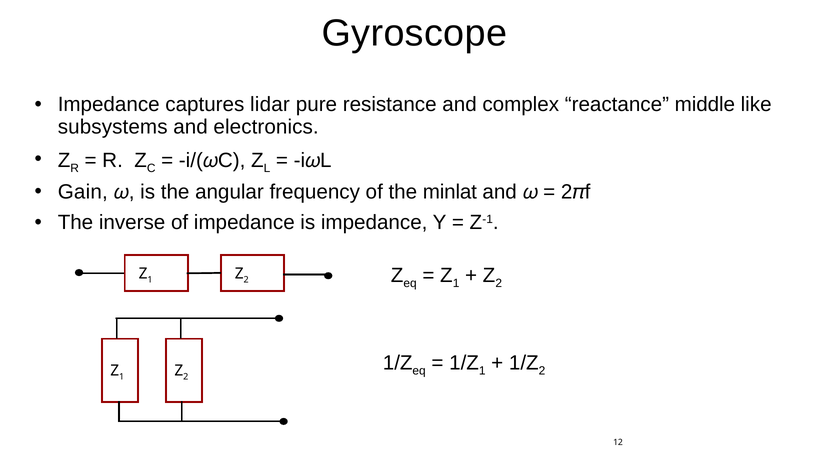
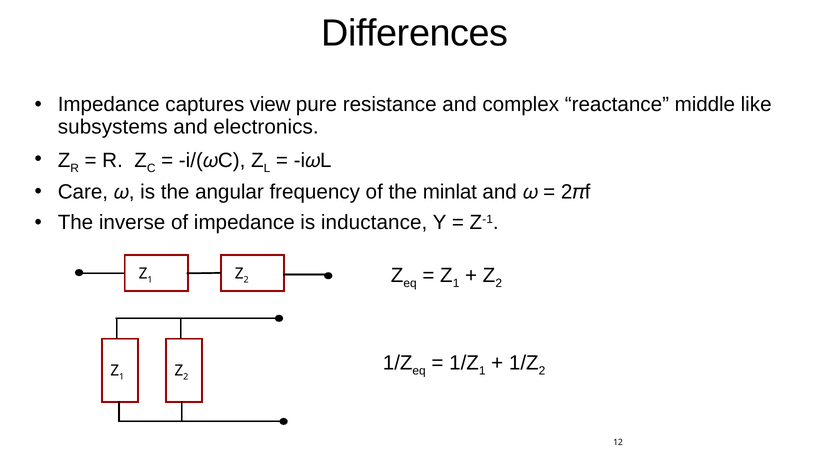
Gyroscope: Gyroscope -> Differences
lidar: lidar -> view
Gain: Gain -> Care
is impedance: impedance -> inductance
